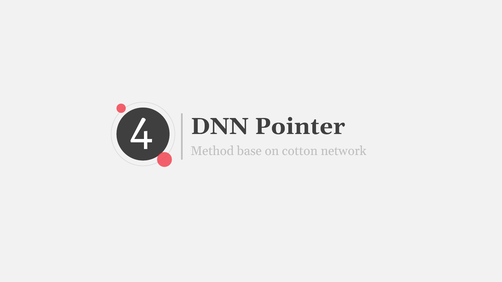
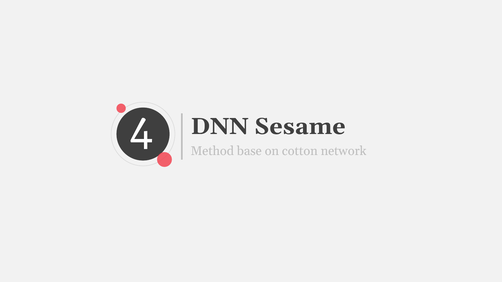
Pointer: Pointer -> Sesame
